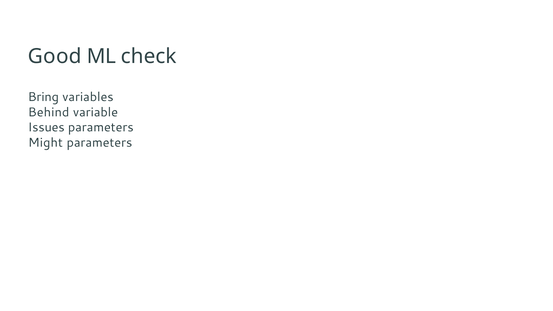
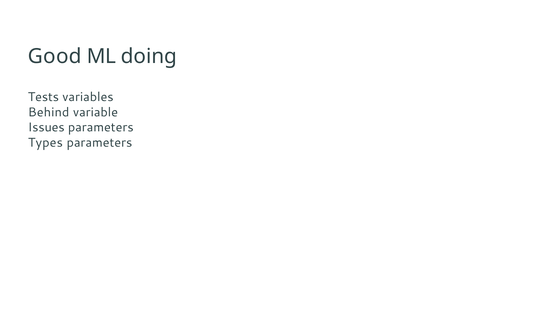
check: check -> doing
Bring: Bring -> Tests
Might: Might -> Types
